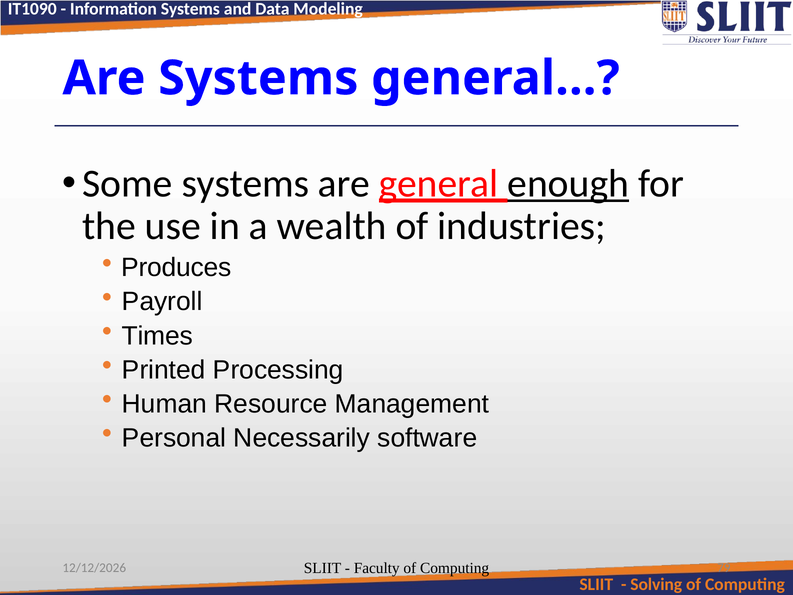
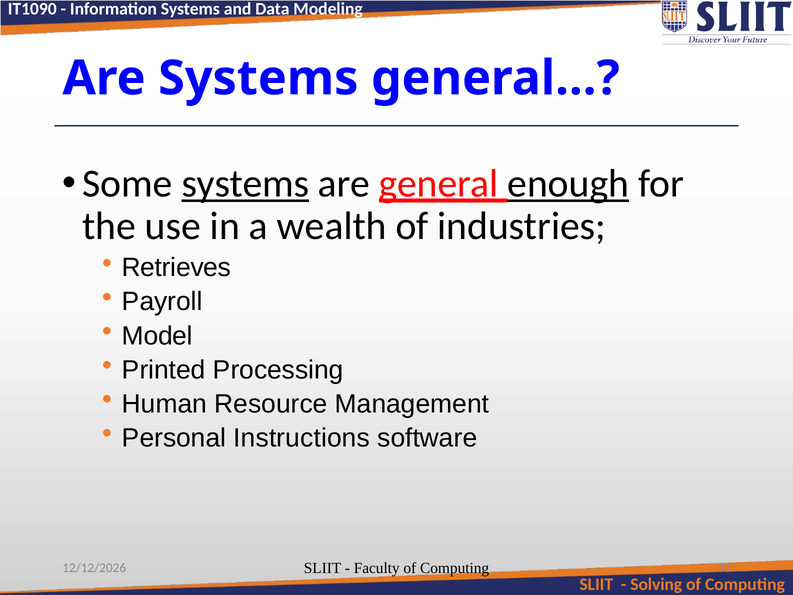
systems at (245, 183) underline: none -> present
Produces: Produces -> Retrieves
Times: Times -> Model
Necessarily: Necessarily -> Instructions
79: 79 -> 33
